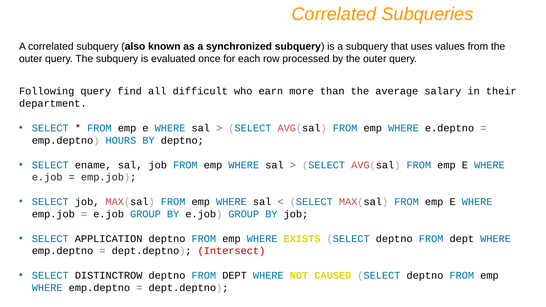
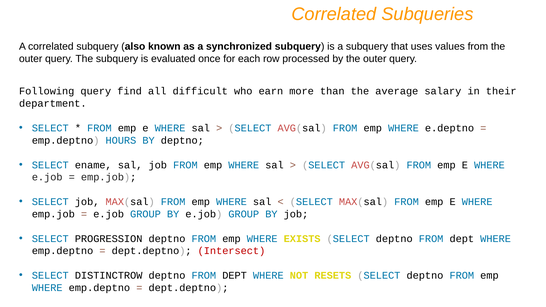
APPLICATION: APPLICATION -> PROGRESSION
CAUSED: CAUSED -> RESETS
